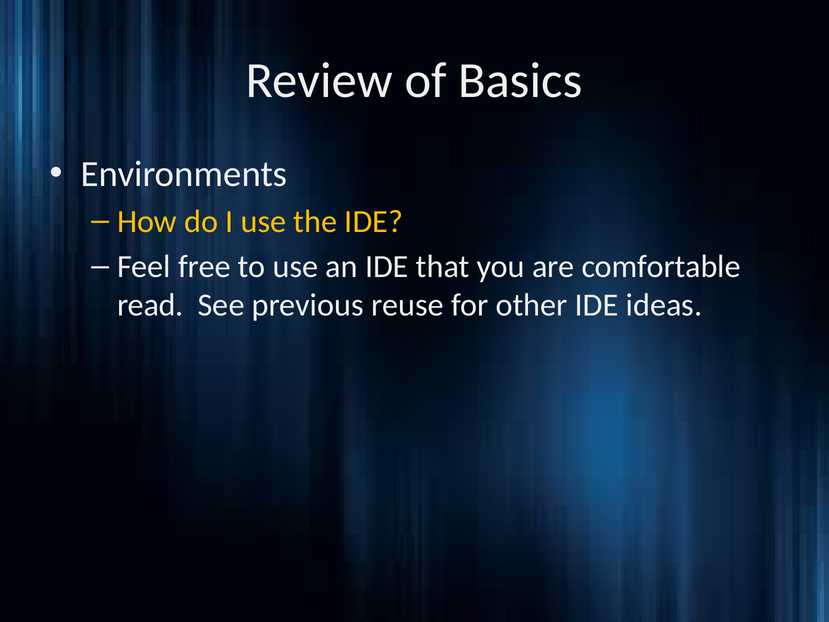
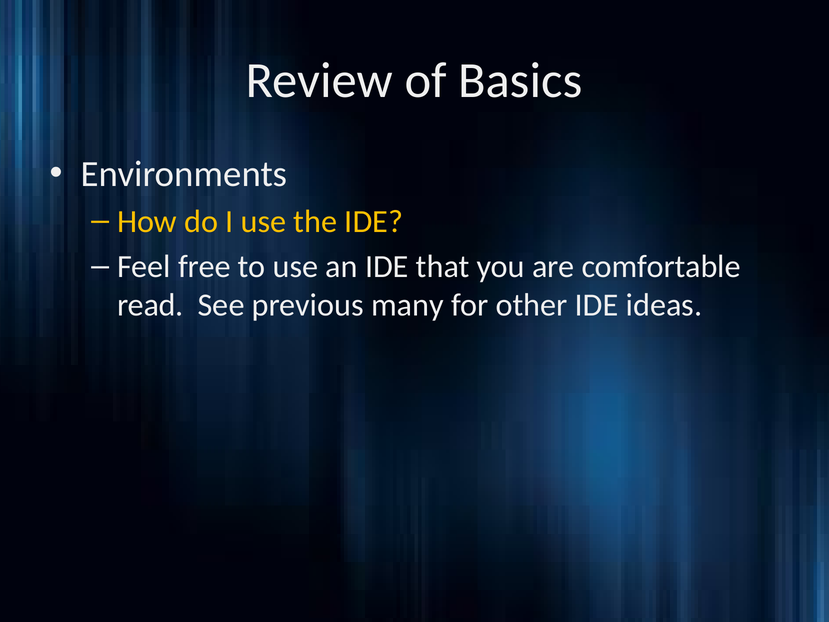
reuse: reuse -> many
